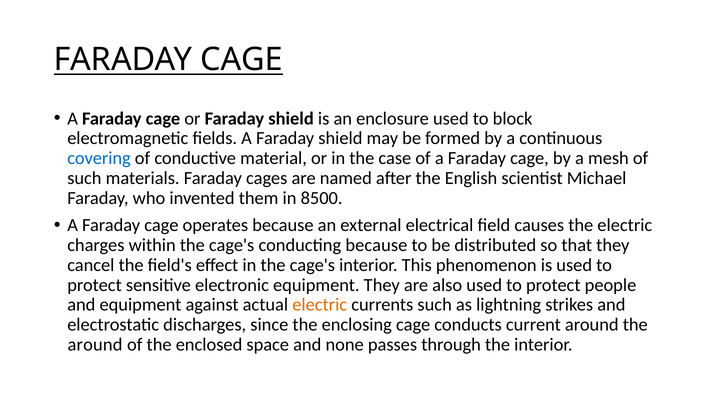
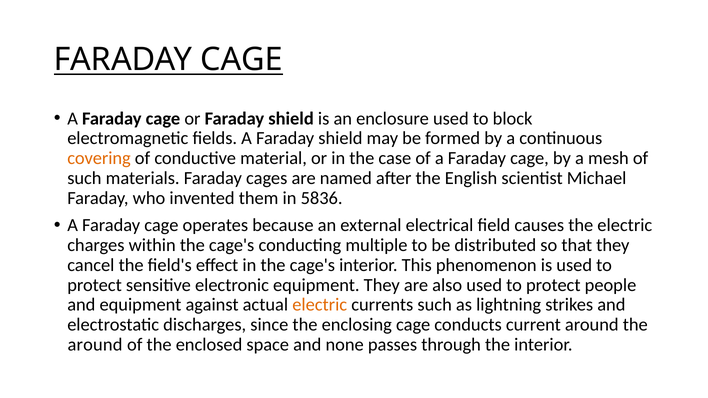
covering colour: blue -> orange
8500: 8500 -> 5836
conducting because: because -> multiple
